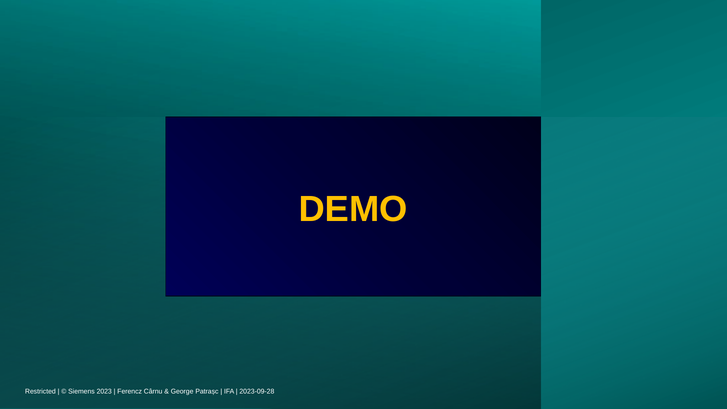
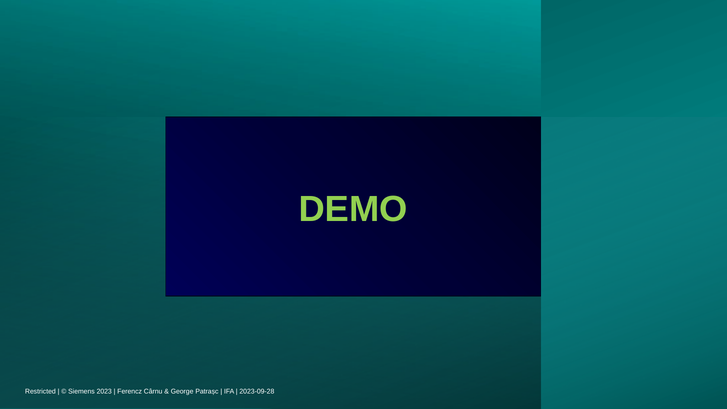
DEMO colour: yellow -> light green
